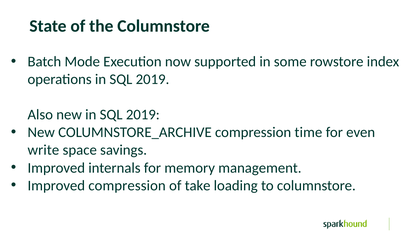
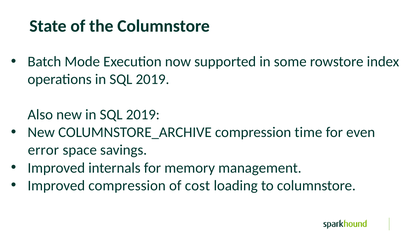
write: write -> error
take: take -> cost
